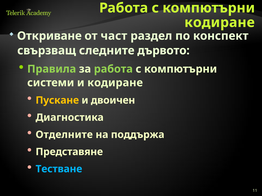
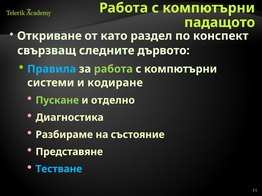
кодиране at (220, 23): кодиране -> падащото
част: част -> като
Правила colour: light green -> light blue
Пускане colour: yellow -> light green
двоичен: двоичен -> отделно
Отделните: Отделните -> Разбираме
поддържа: поддържа -> състояние
